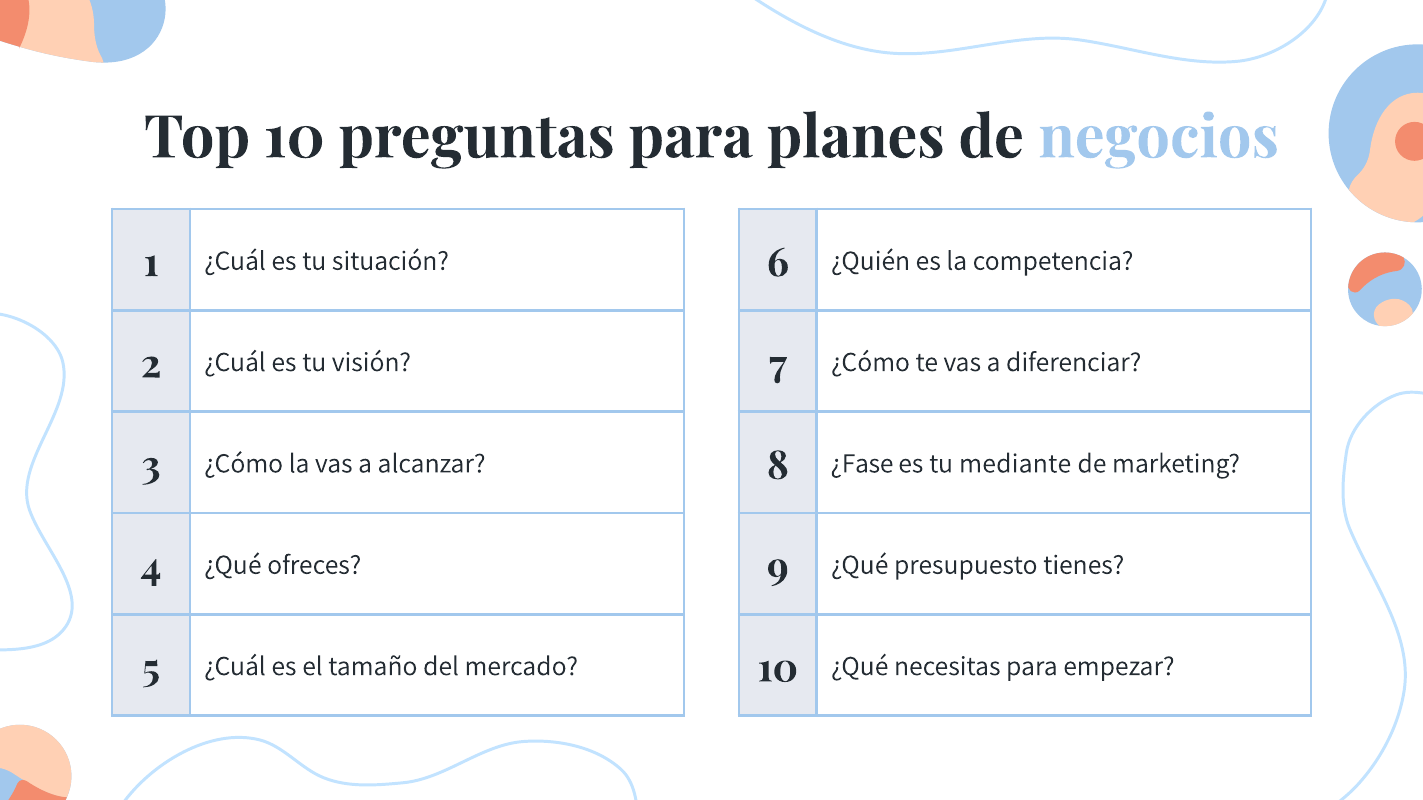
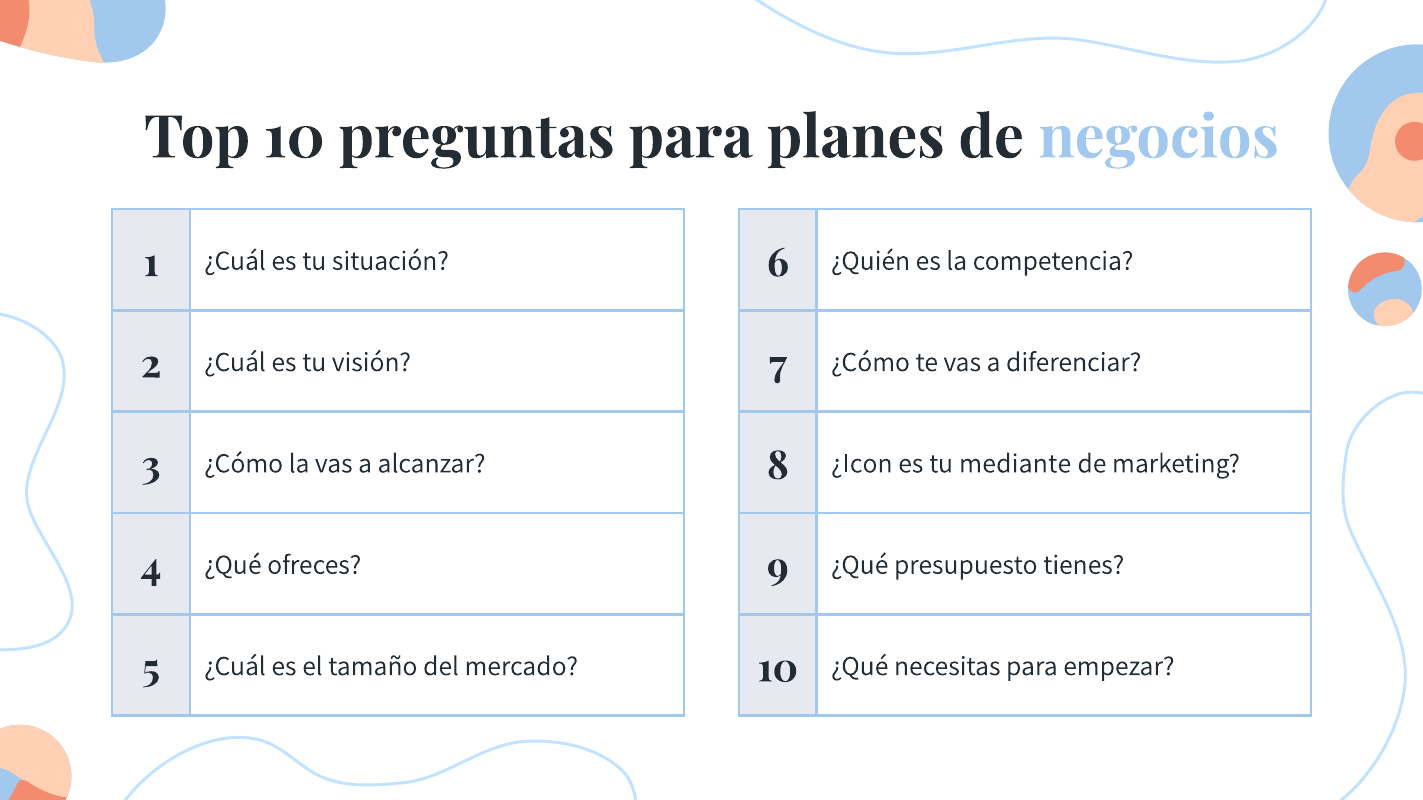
¿Fase: ¿Fase -> ¿Icon
